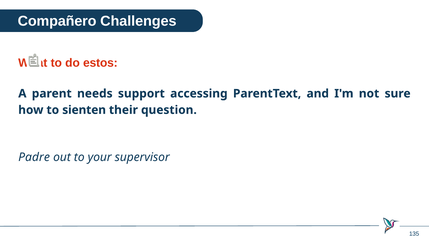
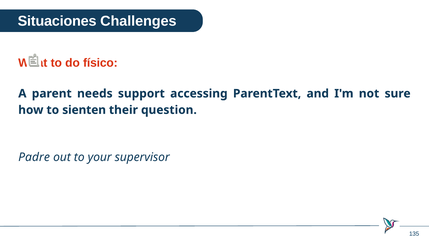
Compañero: Compañero -> Situaciones
estos: estos -> físico
